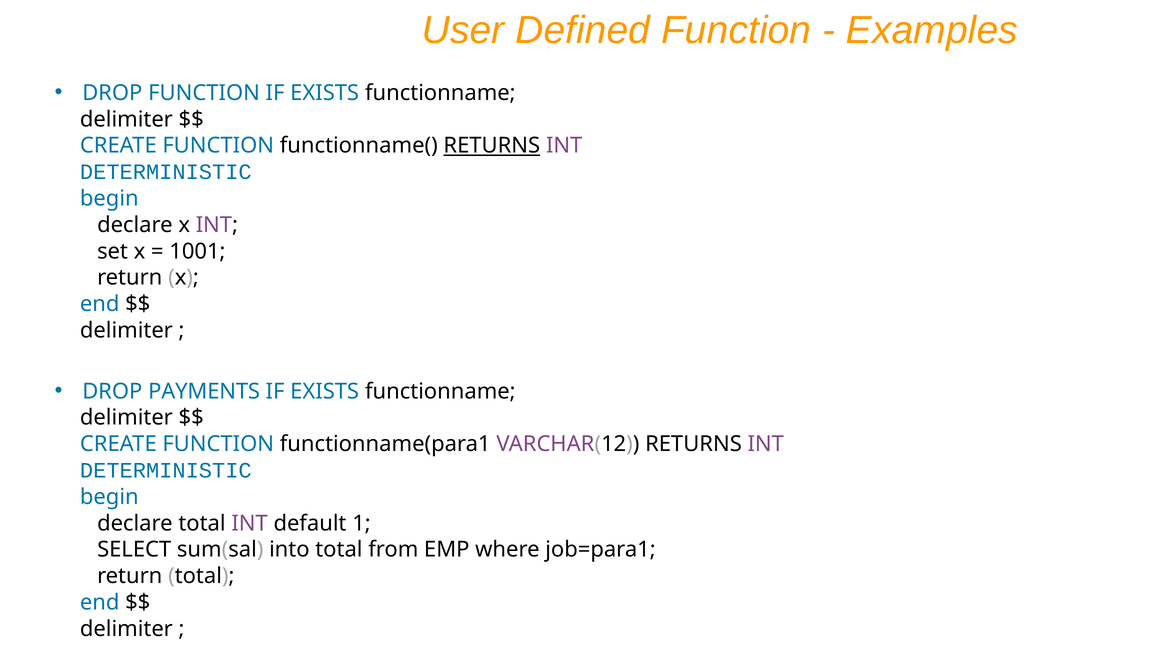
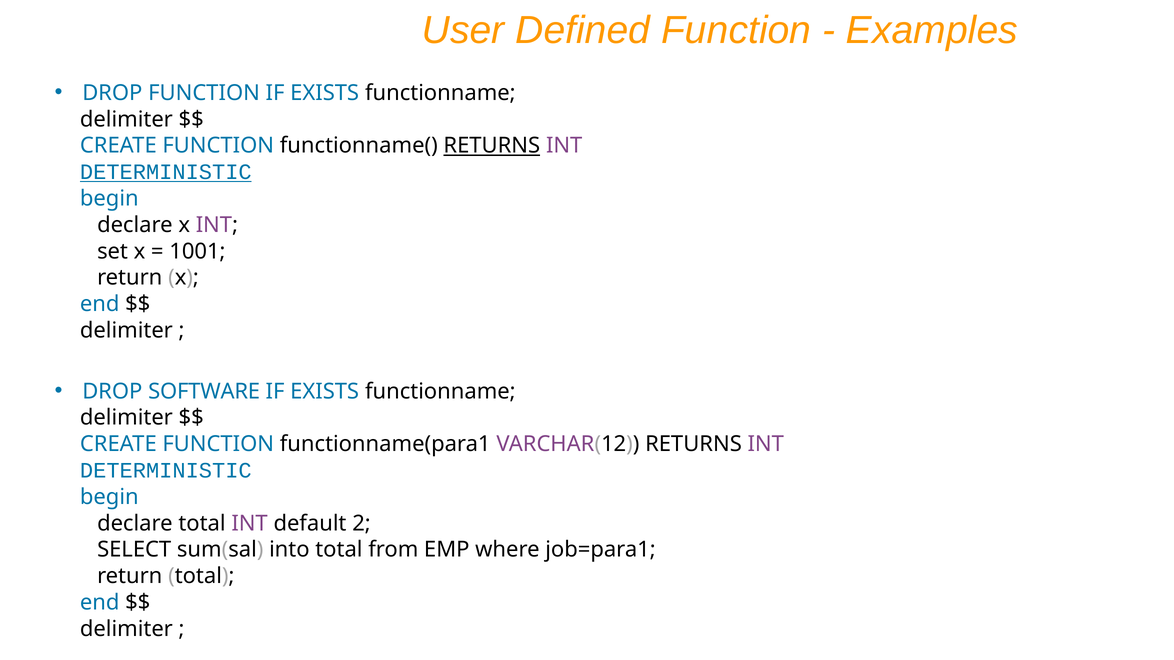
DETERMINISTIC at (166, 172) underline: none -> present
PAYMENTS: PAYMENTS -> SOFTWARE
1: 1 -> 2
